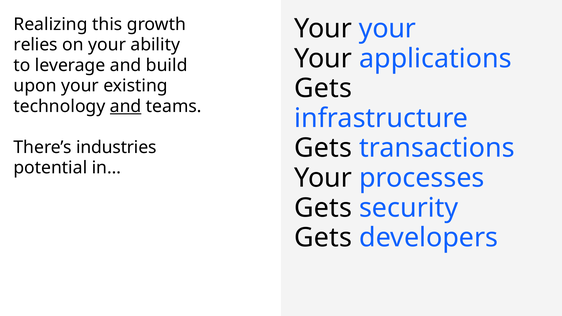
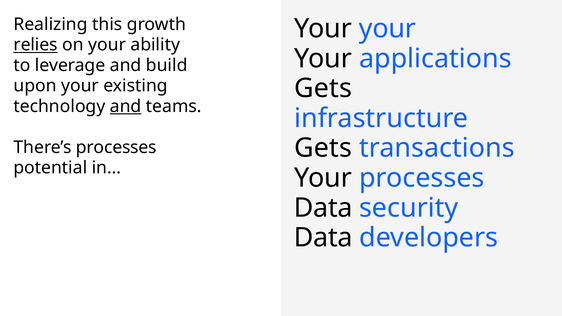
relies underline: none -> present
There’s industries: industries -> processes
Gets at (323, 208): Gets -> Data
Gets at (323, 238): Gets -> Data
